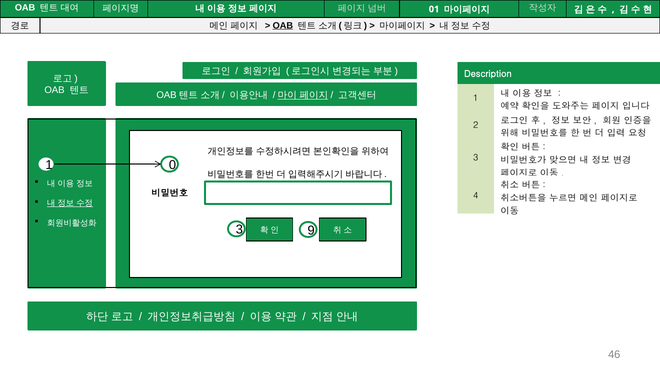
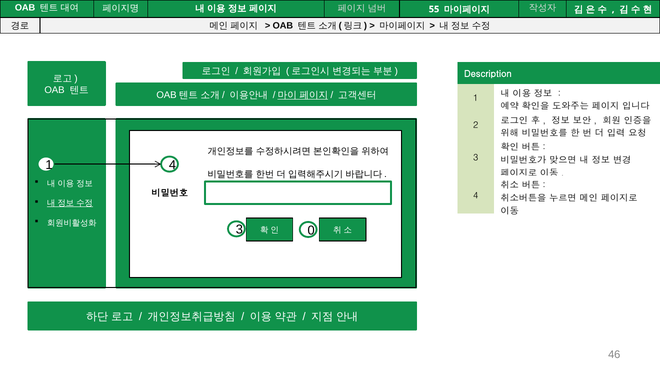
01: 01 -> 55
OAB at (283, 26) underline: present -> none
1 0: 0 -> 4
9: 9 -> 0
